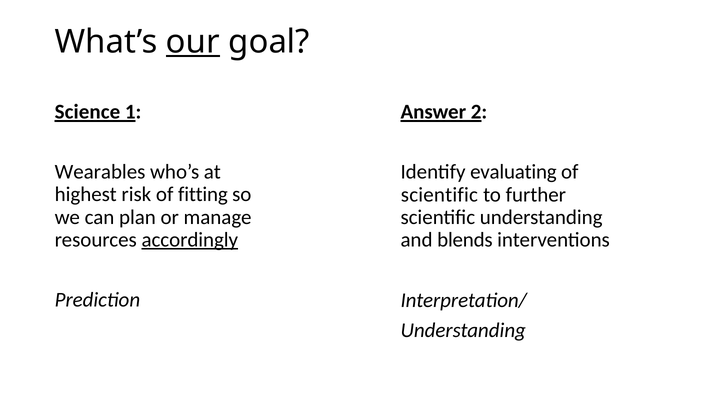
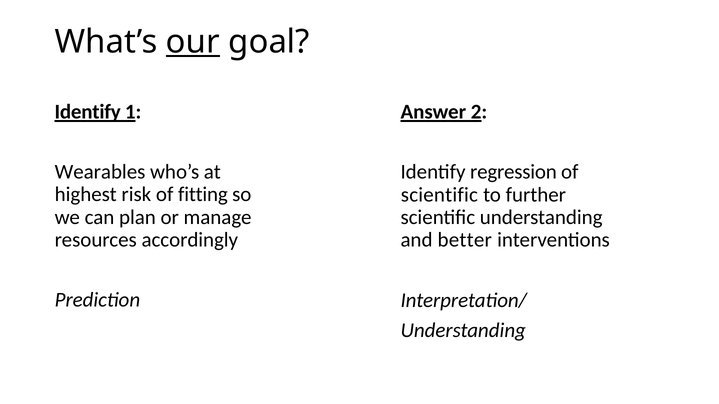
Science at (87, 112): Science -> Identify
evaluating: evaluating -> regression
accordingly underline: present -> none
blends: blends -> better
